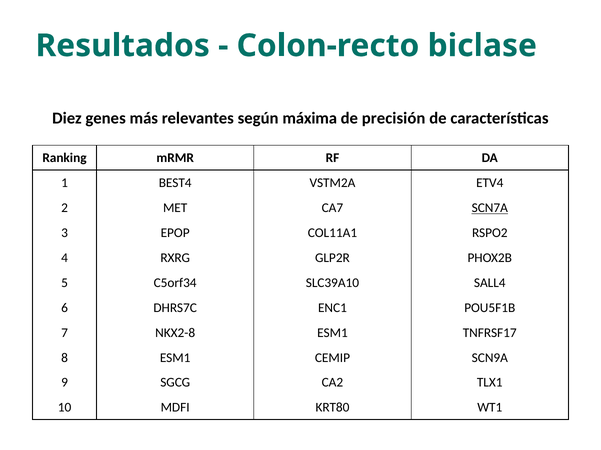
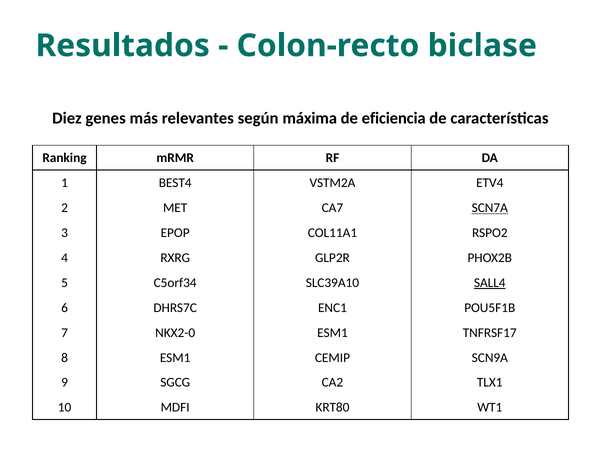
precisión: precisión -> eficiencia
SALL4 underline: none -> present
NKX2-8: NKX2-8 -> NKX2-0
